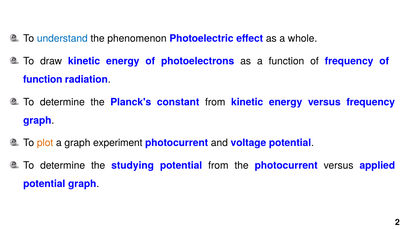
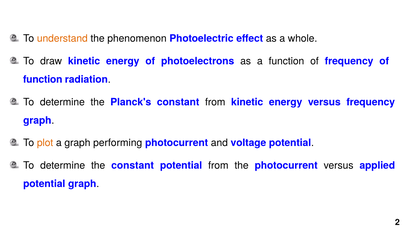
understand colour: blue -> orange
experiment: experiment -> performing
the studying: studying -> constant
